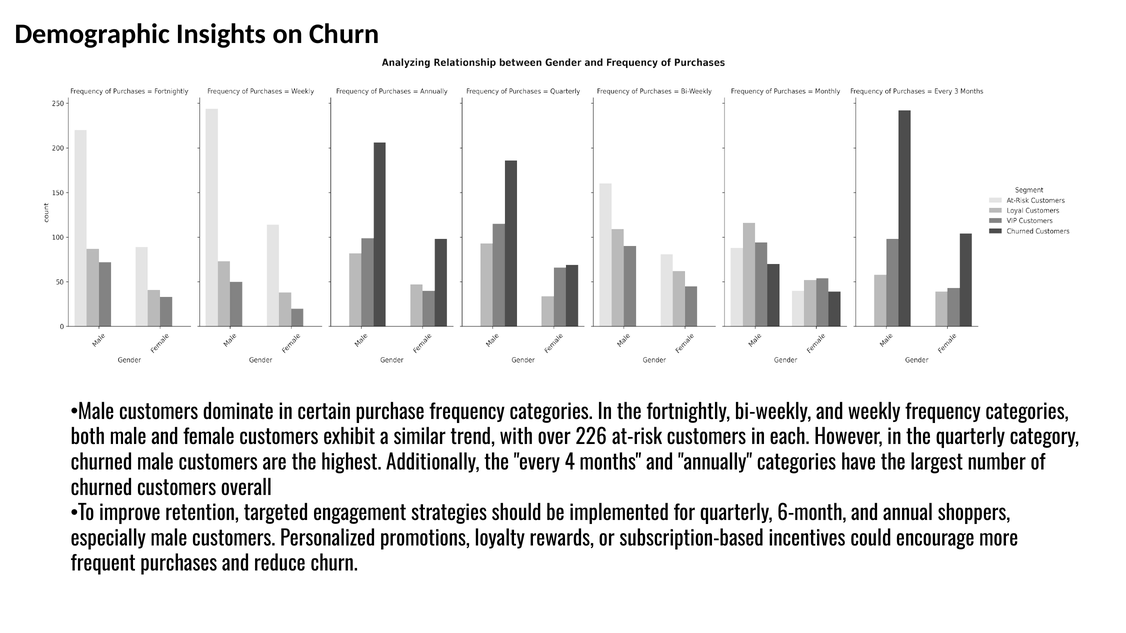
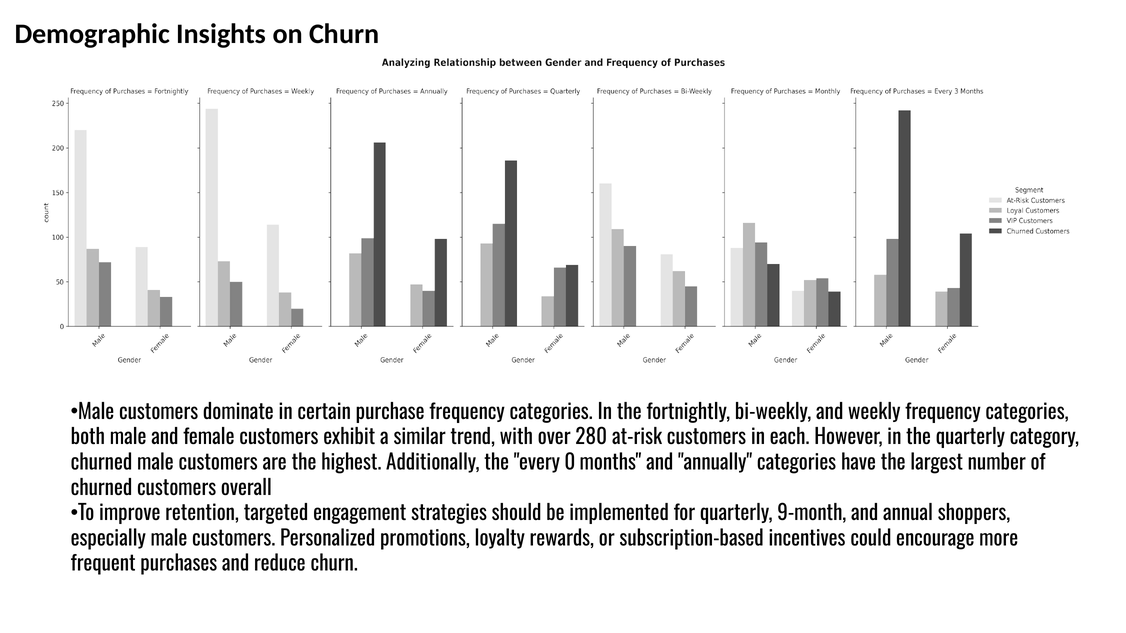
226: 226 -> 280
4: 4 -> 0
6-month: 6-month -> 9-month
